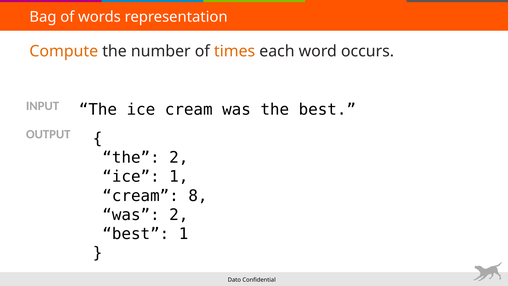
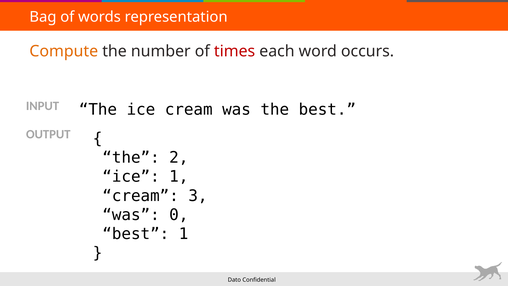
times colour: orange -> red
8: 8 -> 3
was 2: 2 -> 0
